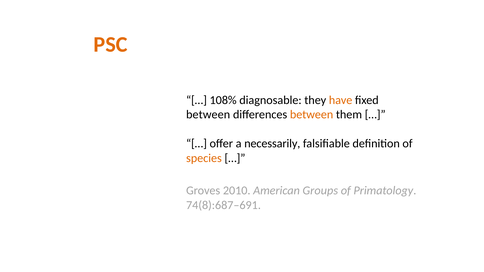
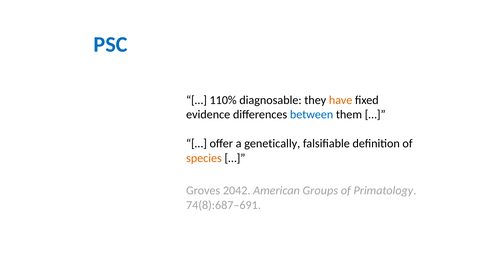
PSC colour: orange -> blue
108%: 108% -> 110%
between at (208, 115): between -> evidence
between at (312, 115) colour: orange -> blue
necessarily: necessarily -> genetically
2010: 2010 -> 2042
